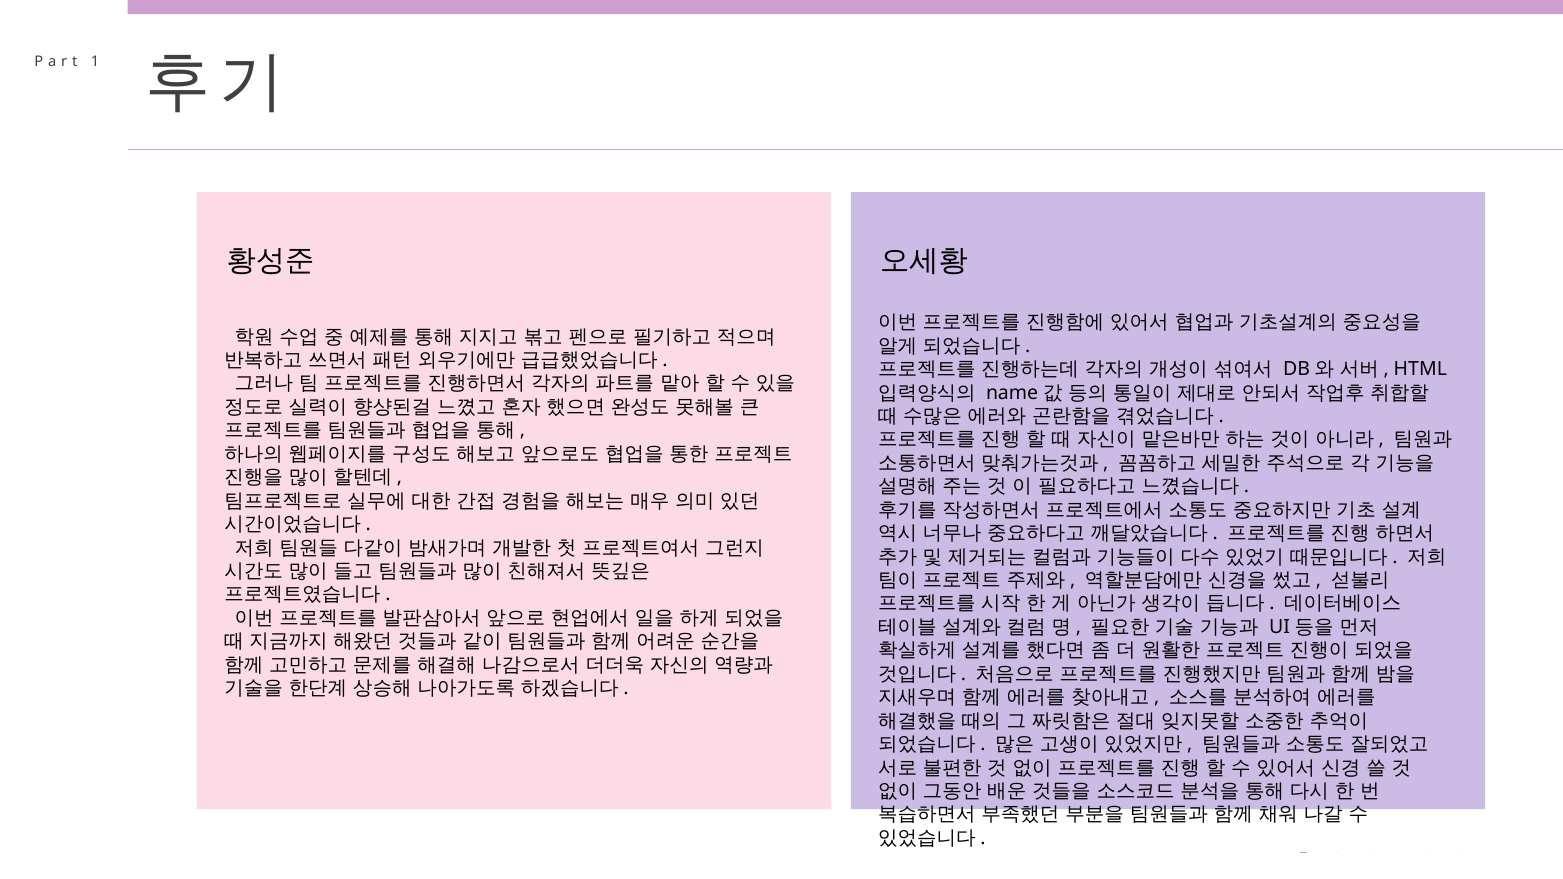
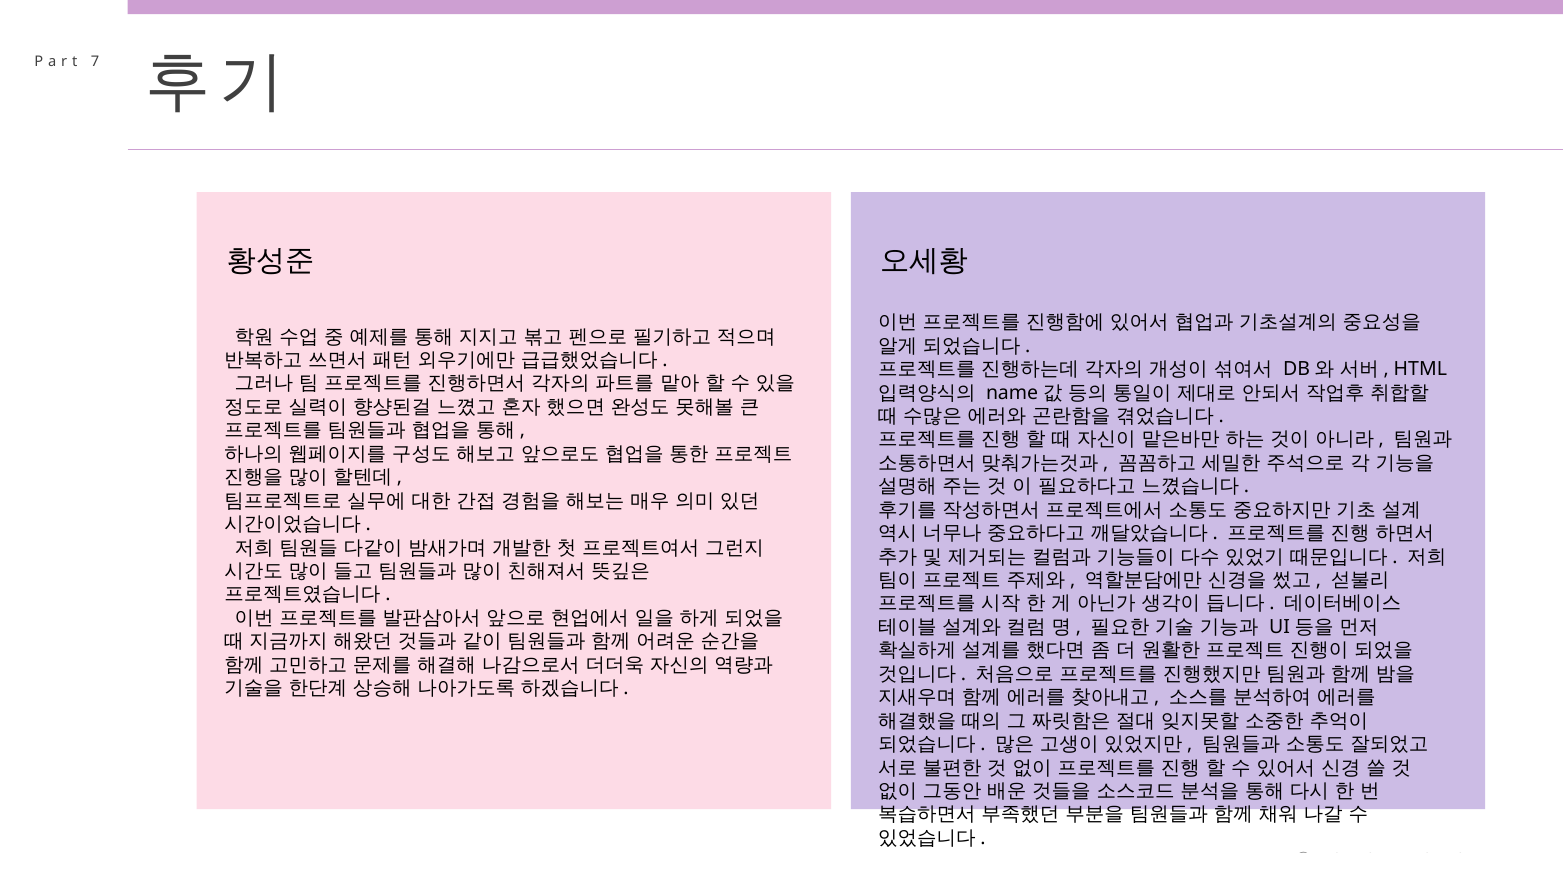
1: 1 -> 7
